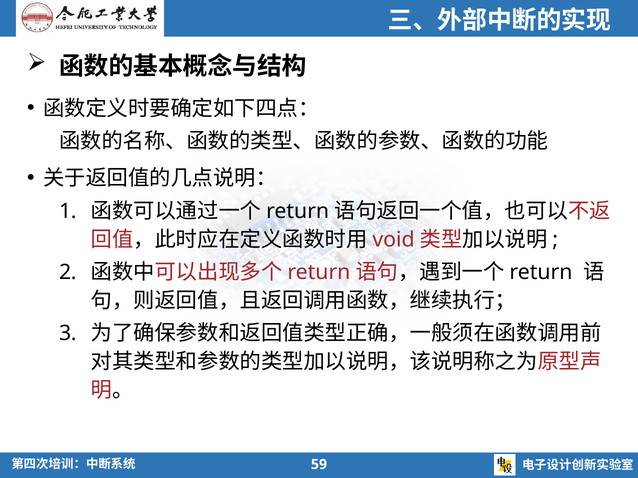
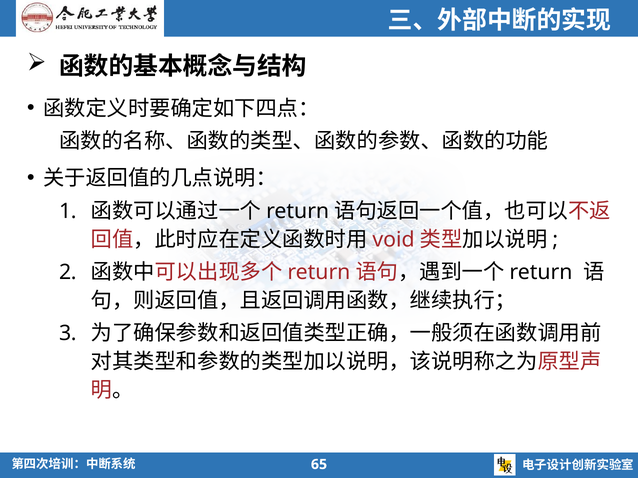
59: 59 -> 65
